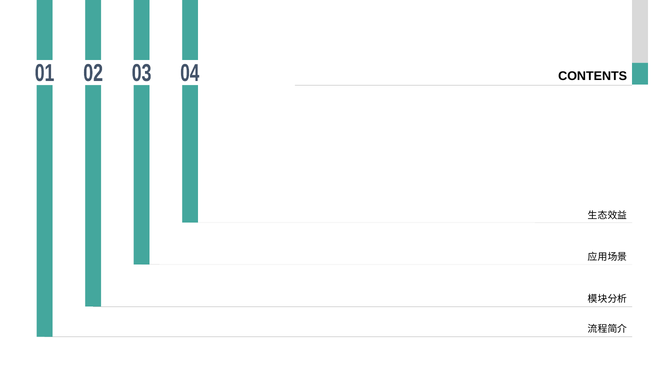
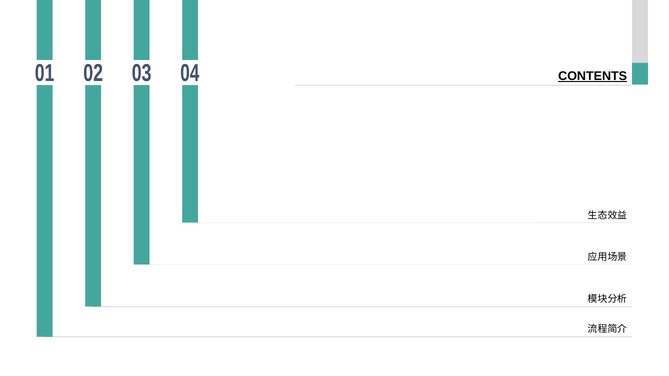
CONTENTS underline: none -> present
